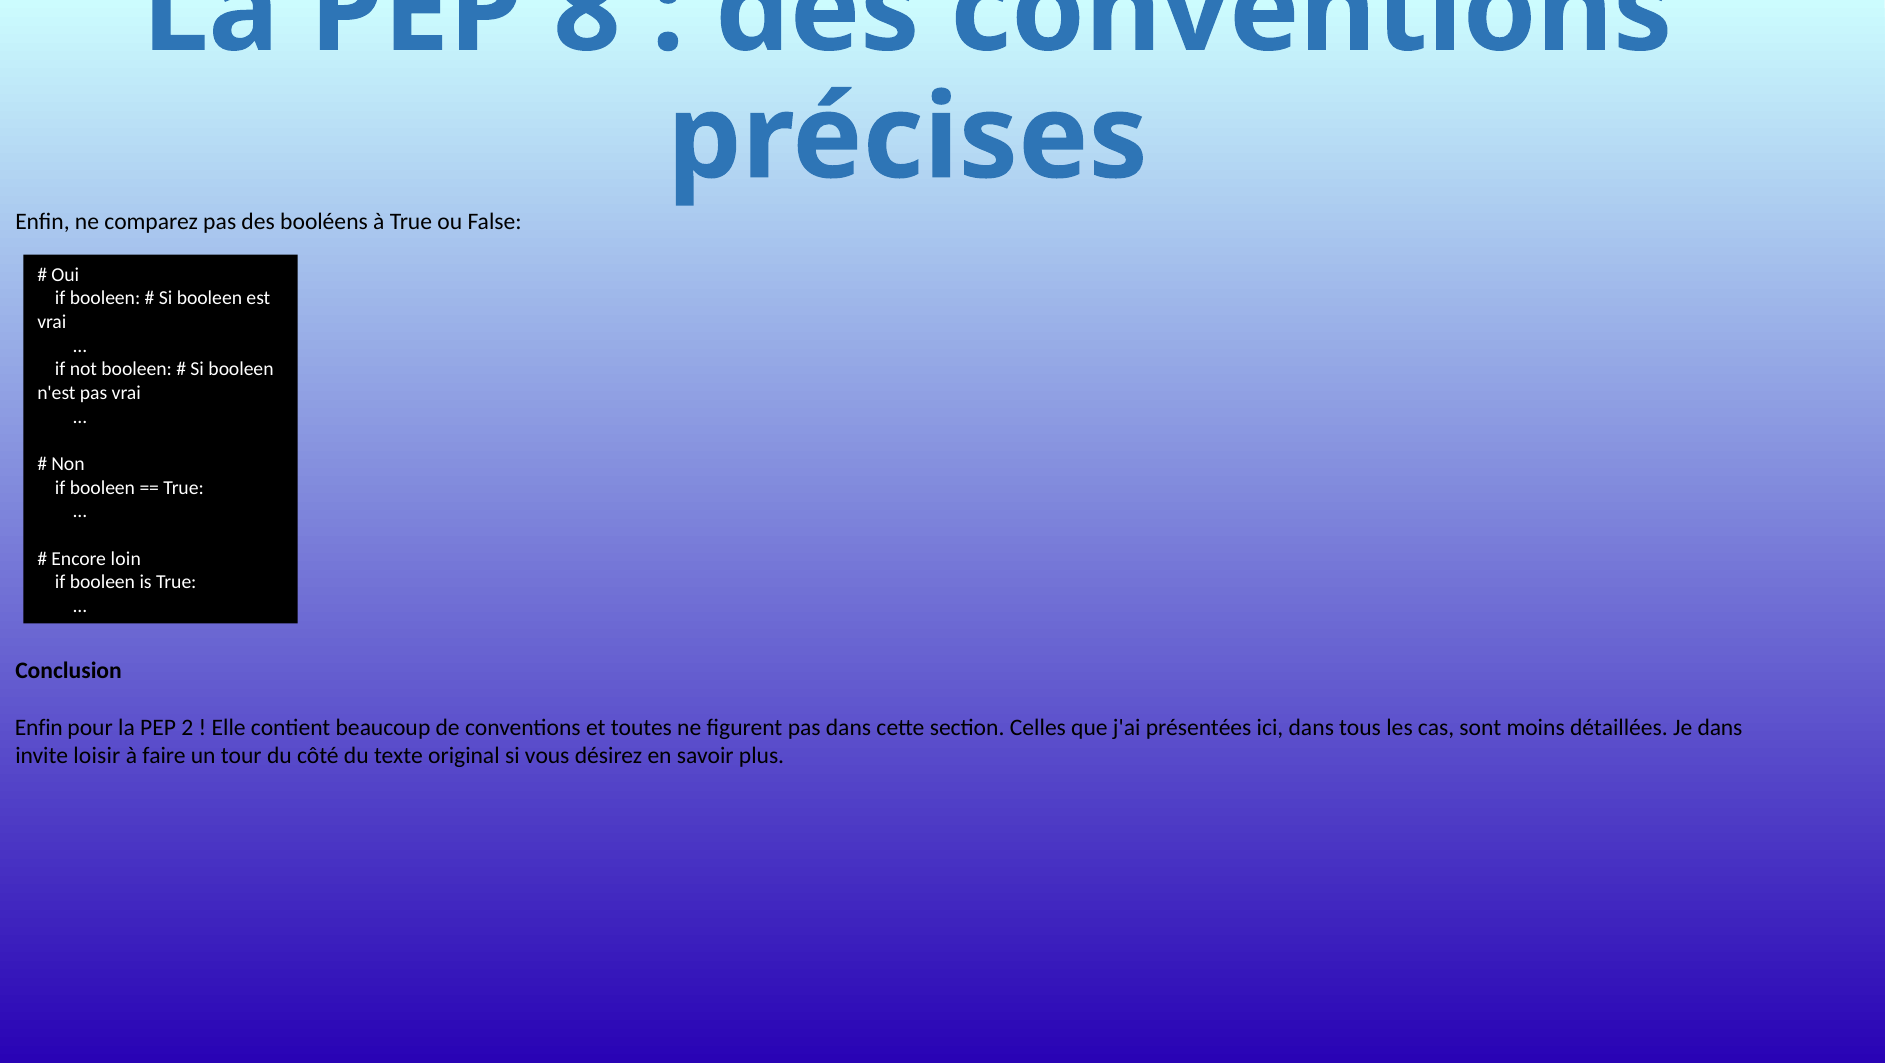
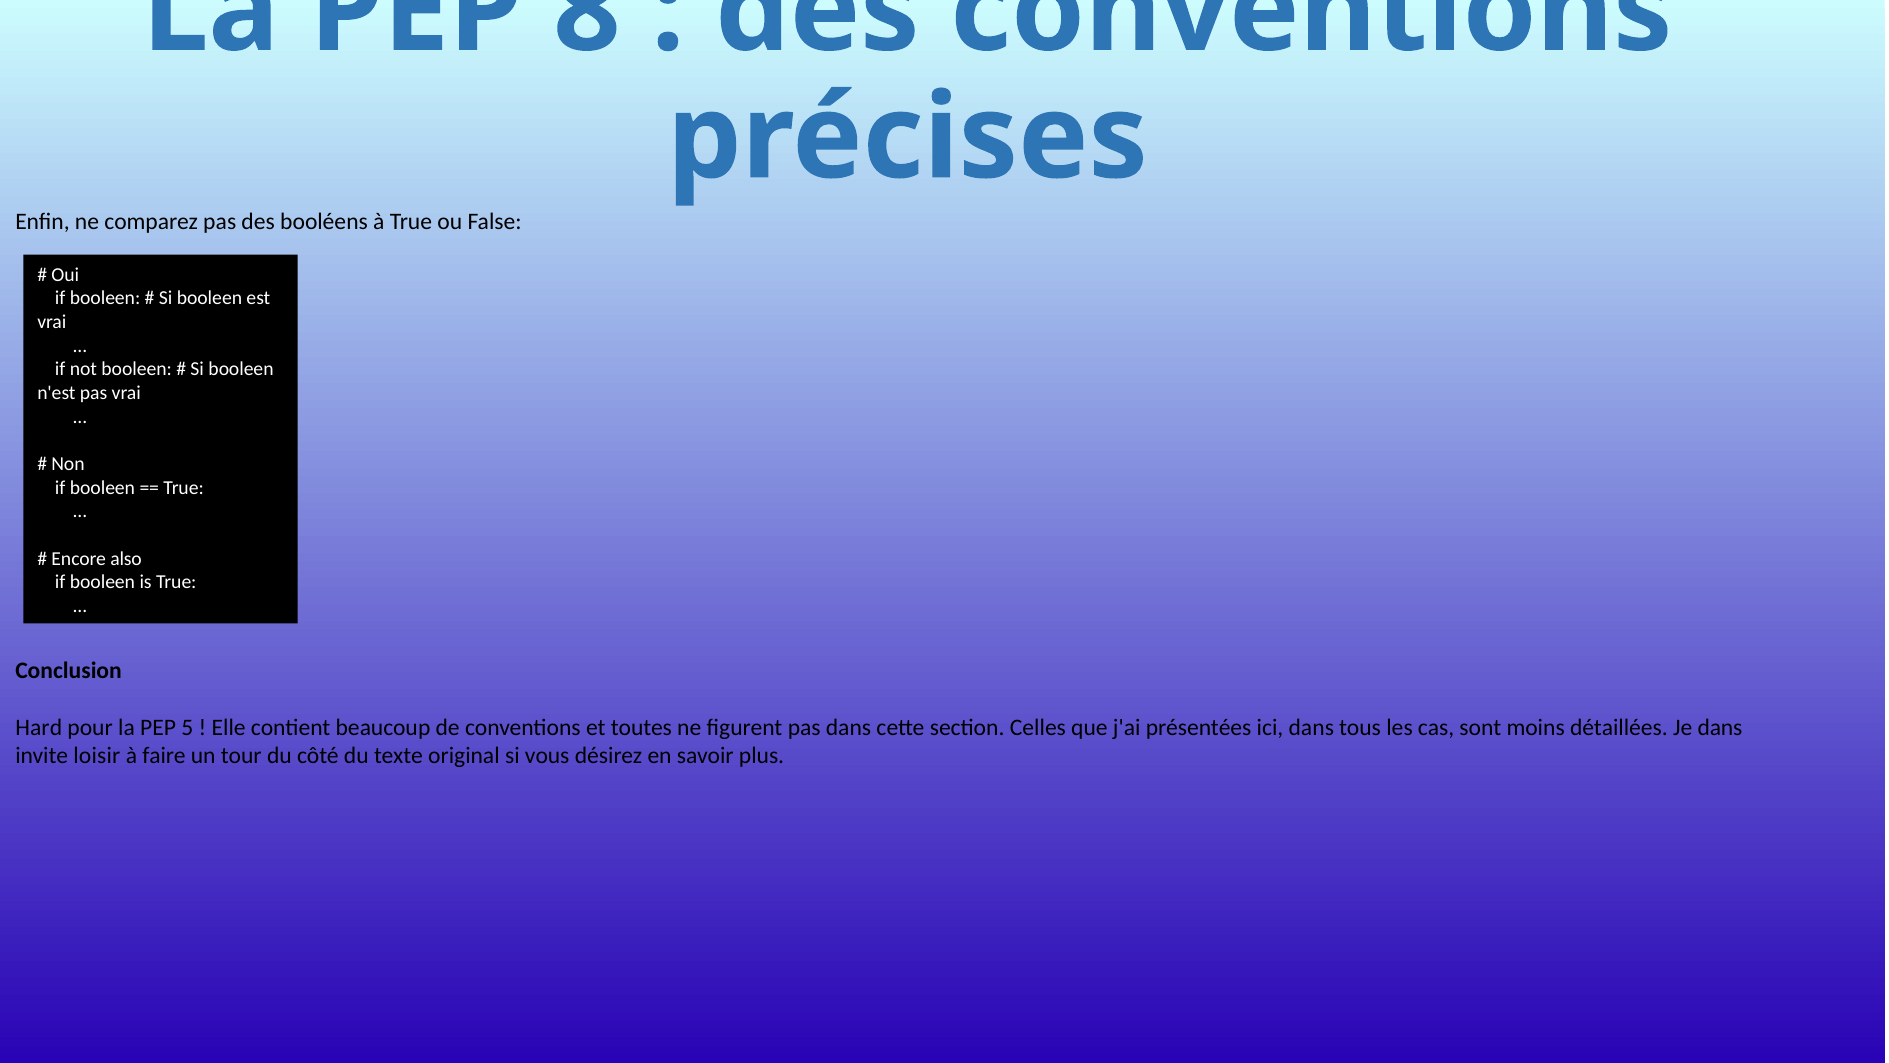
loin: loin -> also
Enfin at (39, 727): Enfin -> Hard
2: 2 -> 5
